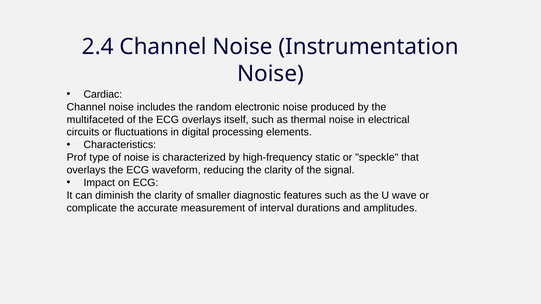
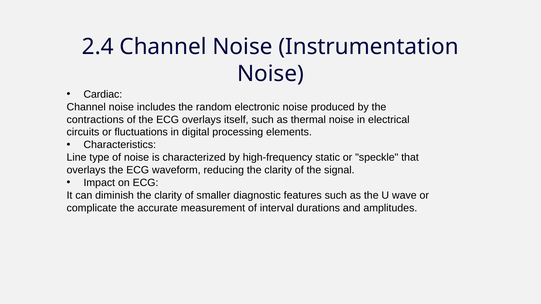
multifaceted: multifaceted -> contractions
Prof: Prof -> Line
